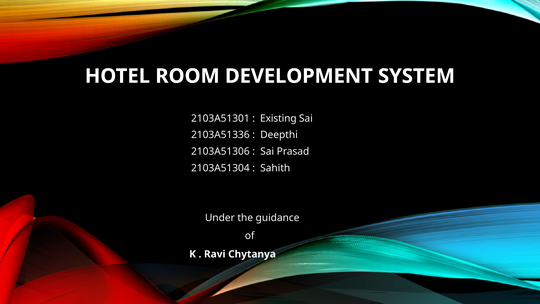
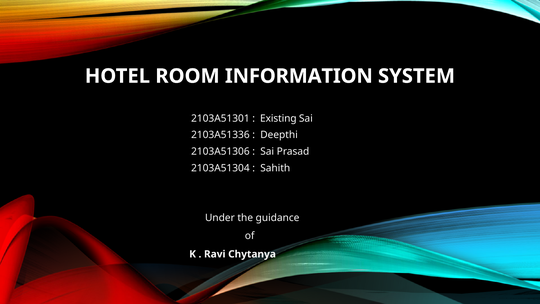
DEVELOPMENT: DEVELOPMENT -> INFORMATION
